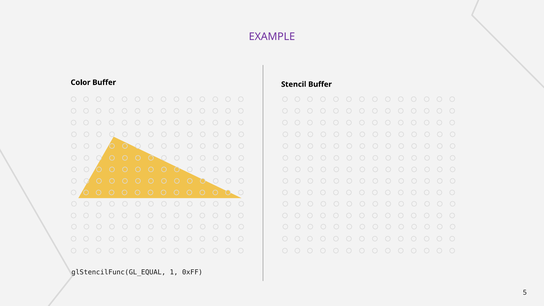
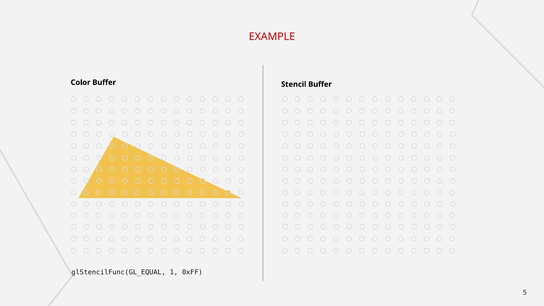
EXAMPLE colour: purple -> red
